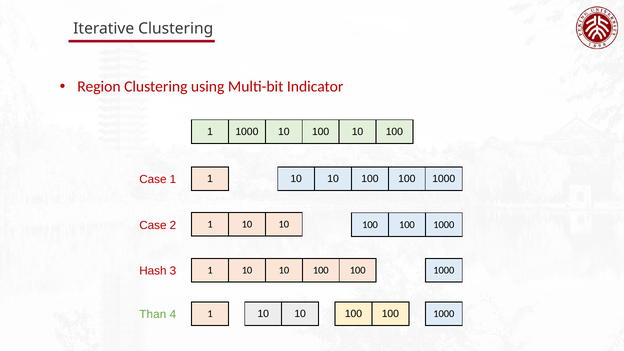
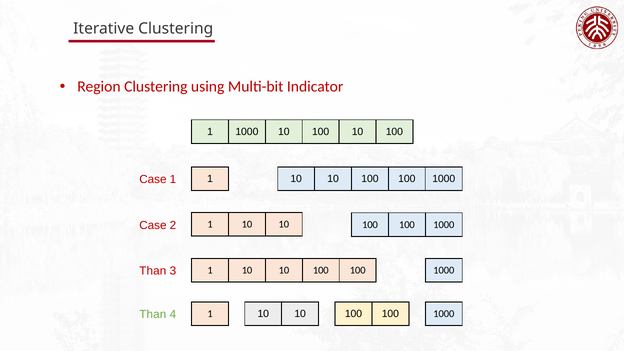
Hash at (153, 271): Hash -> Than
